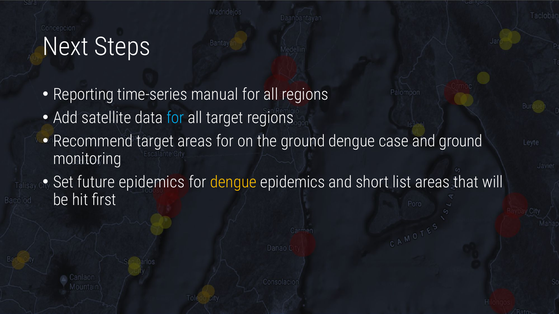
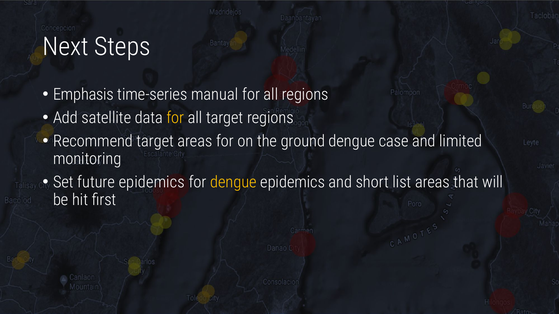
Reporting: Reporting -> Emphasis
for at (175, 118) colour: light blue -> yellow
and ground: ground -> limited
